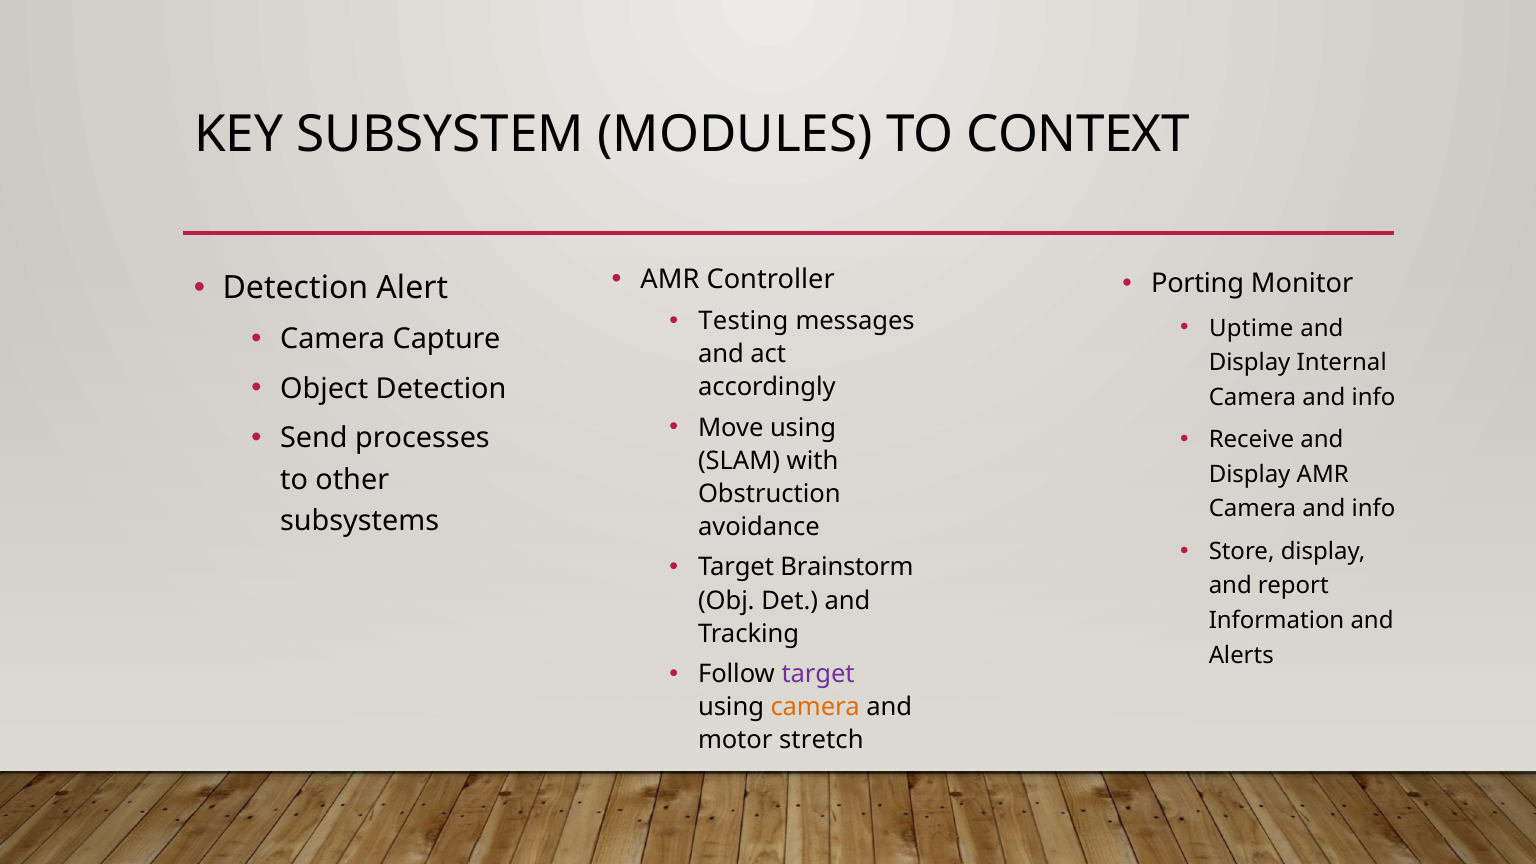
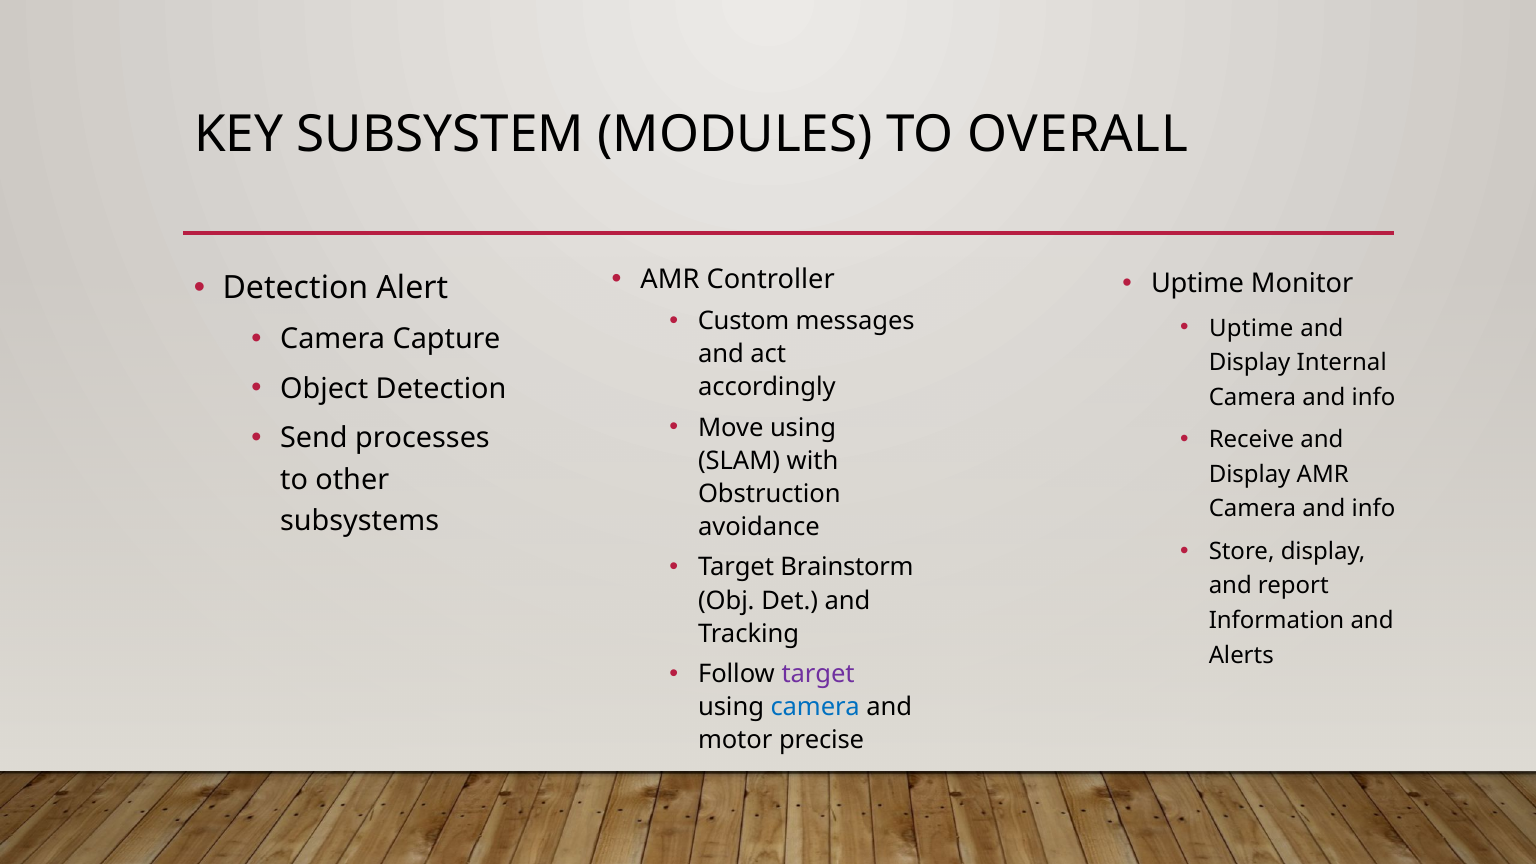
CONTEXT: CONTEXT -> OVERALL
Porting at (1198, 284): Porting -> Uptime
Testing: Testing -> Custom
camera at (815, 707) colour: orange -> blue
stretch: stretch -> precise
